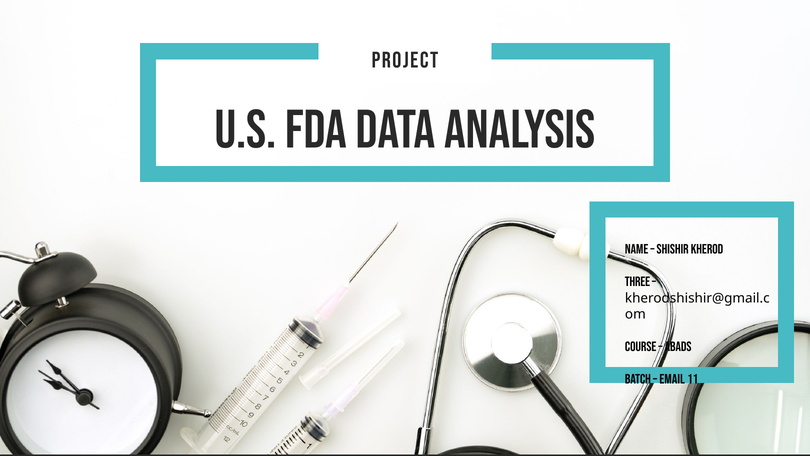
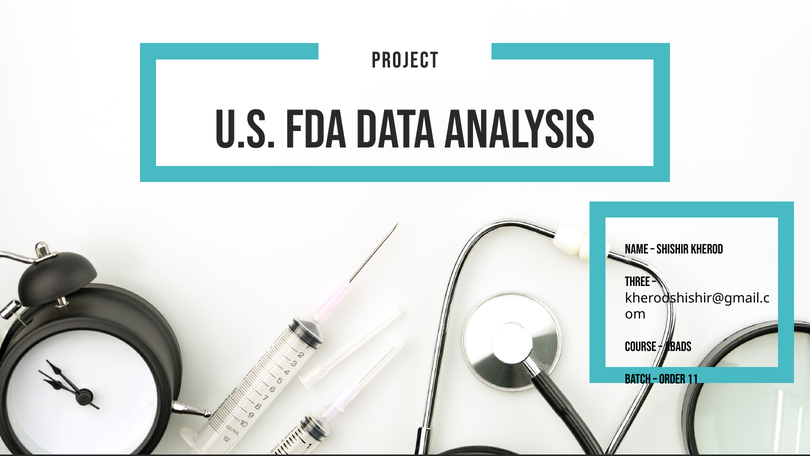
Email: Email -> Order
